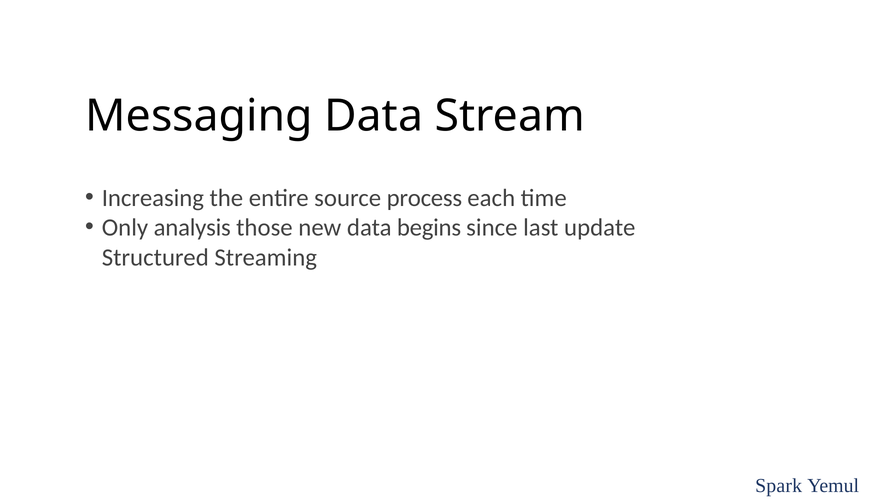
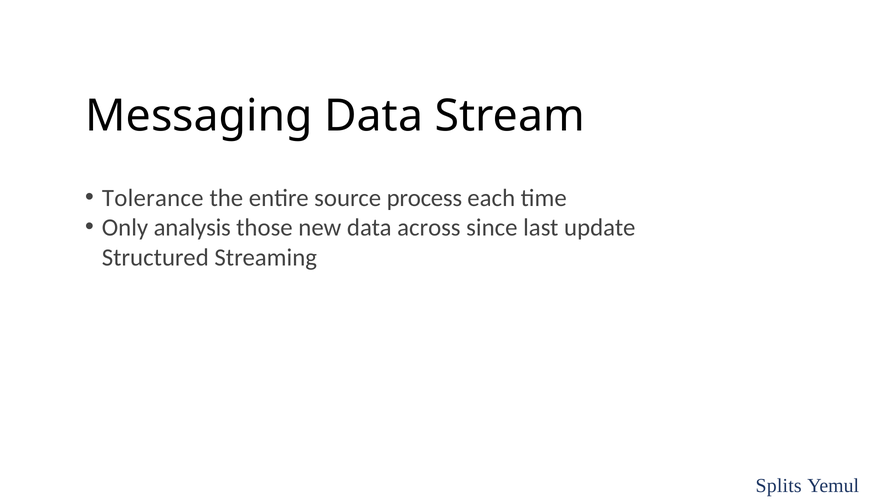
Increasing: Increasing -> Tolerance
begins: begins -> across
Spark: Spark -> Splits
